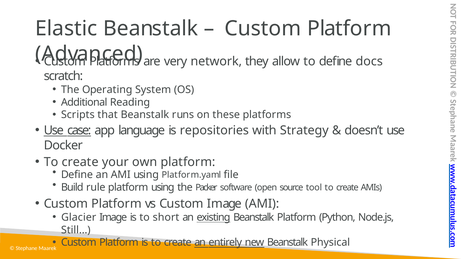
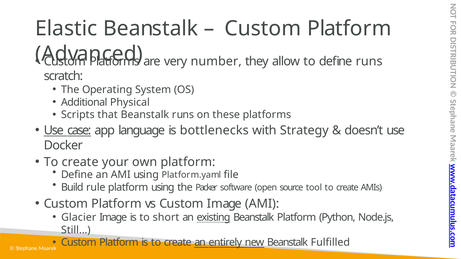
network: network -> number
define docs: docs -> runs
Reading: Reading -> Physical
repositories: repositories -> bottlenecks
Physical: Physical -> Fulfilled
